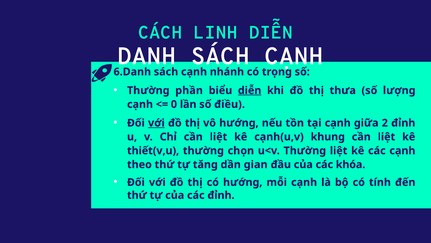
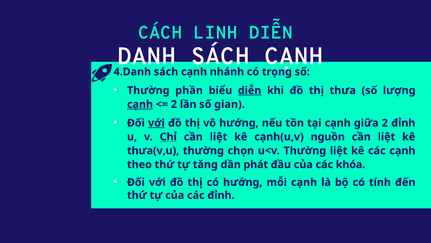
6.Danh: 6.Danh -> 4.Danh
cạnh at (140, 104) underline: none -> present
0 at (174, 104): 0 -> 2
điều: điều -> gian
Chỉ underline: none -> present
khung: khung -> nguồn
thiết(v,u: thiết(v,u -> thưa(v,u
gian: gian -> phát
